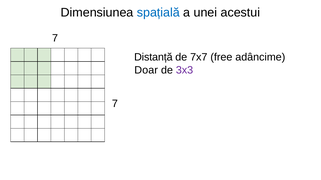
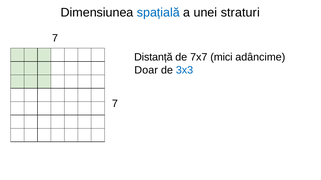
acestui: acestui -> straturi
free: free -> mici
3x3 colour: purple -> blue
